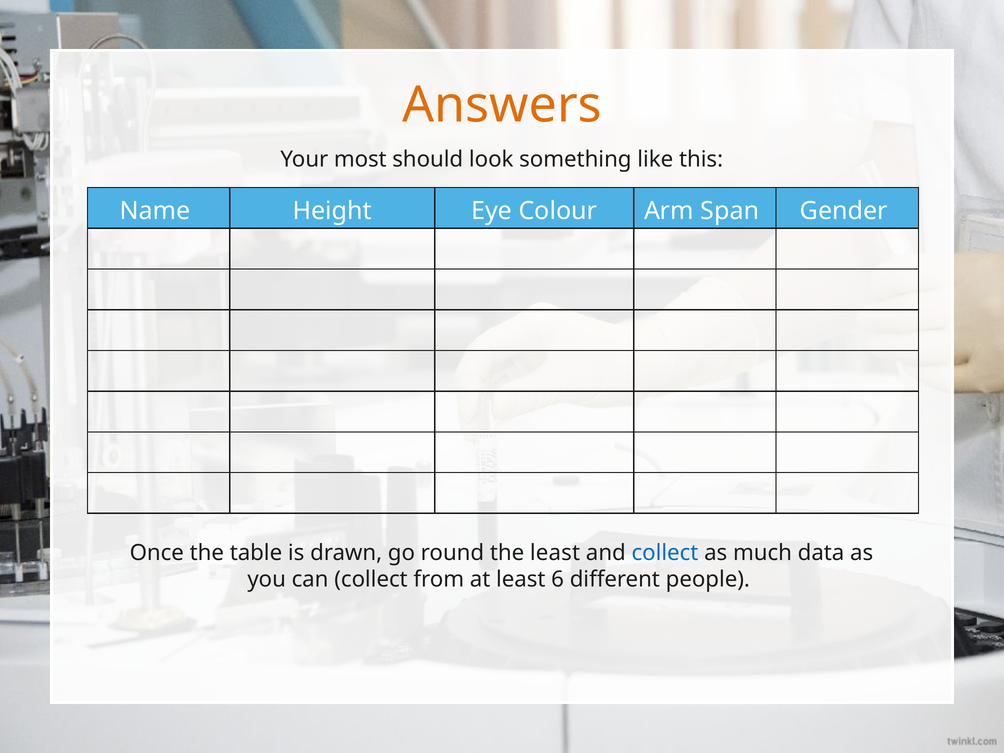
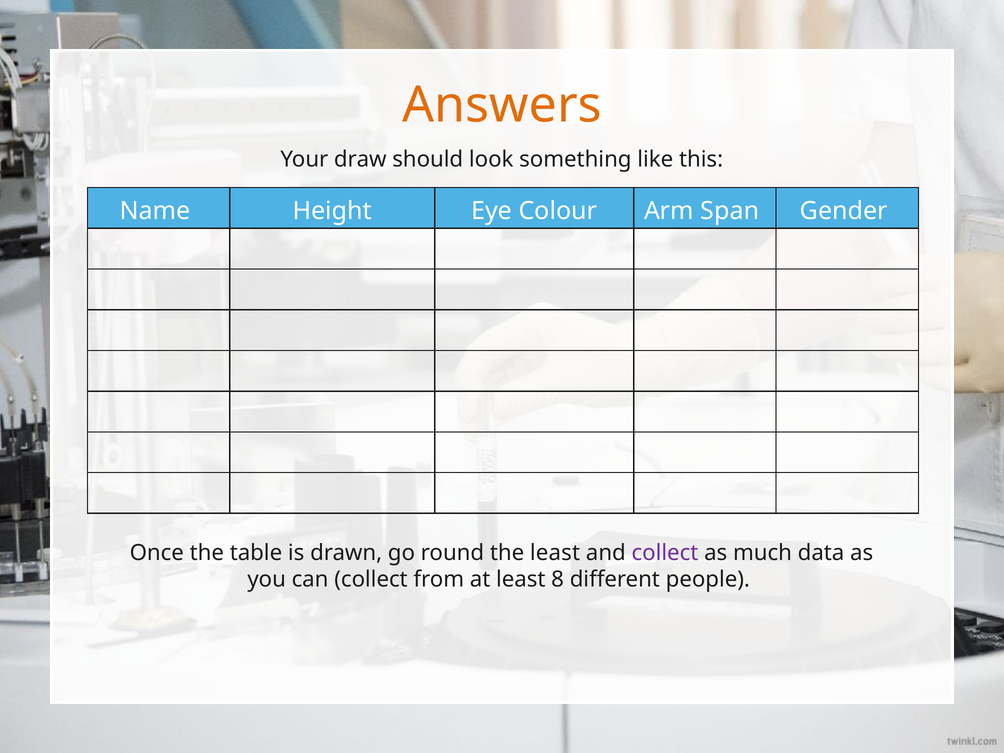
most: most -> draw
collect at (665, 553) colour: blue -> purple
6: 6 -> 8
